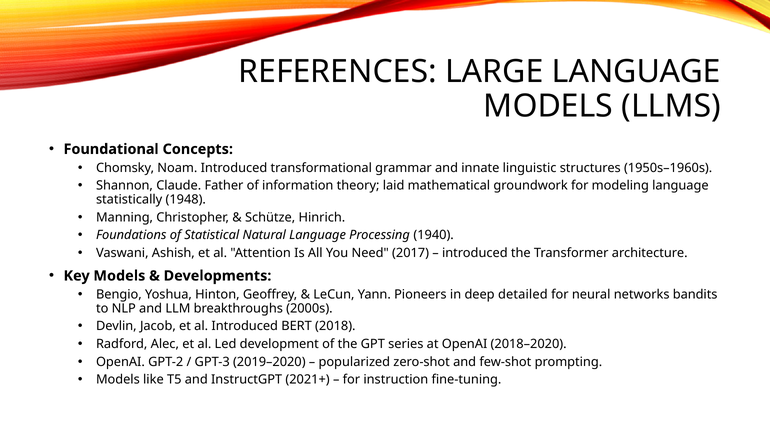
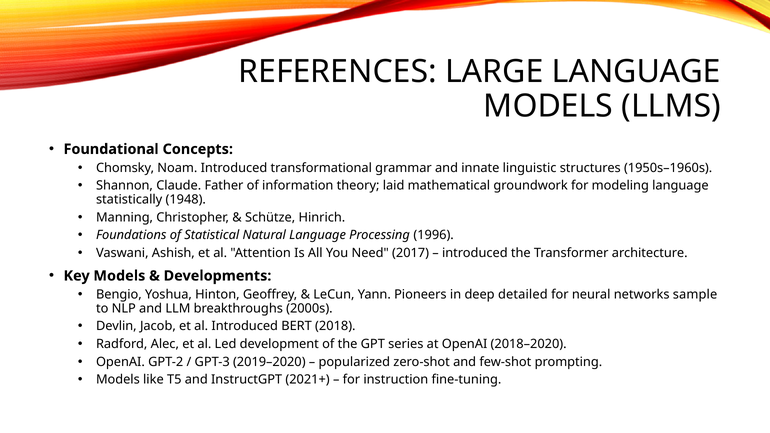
1940: 1940 -> 1996
bandits: bandits -> sample
